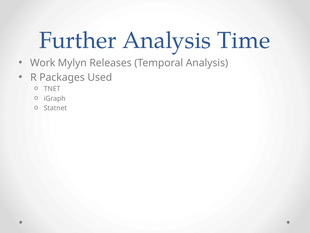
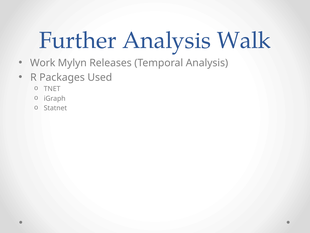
Time: Time -> Walk
